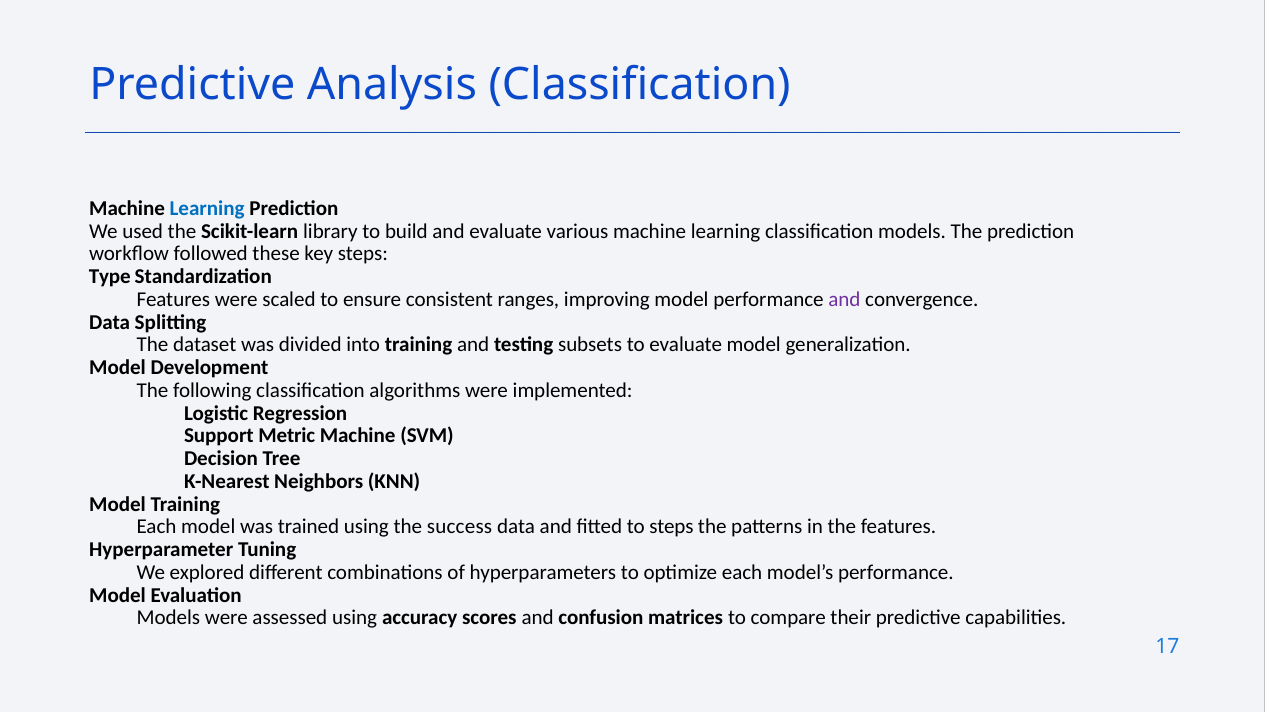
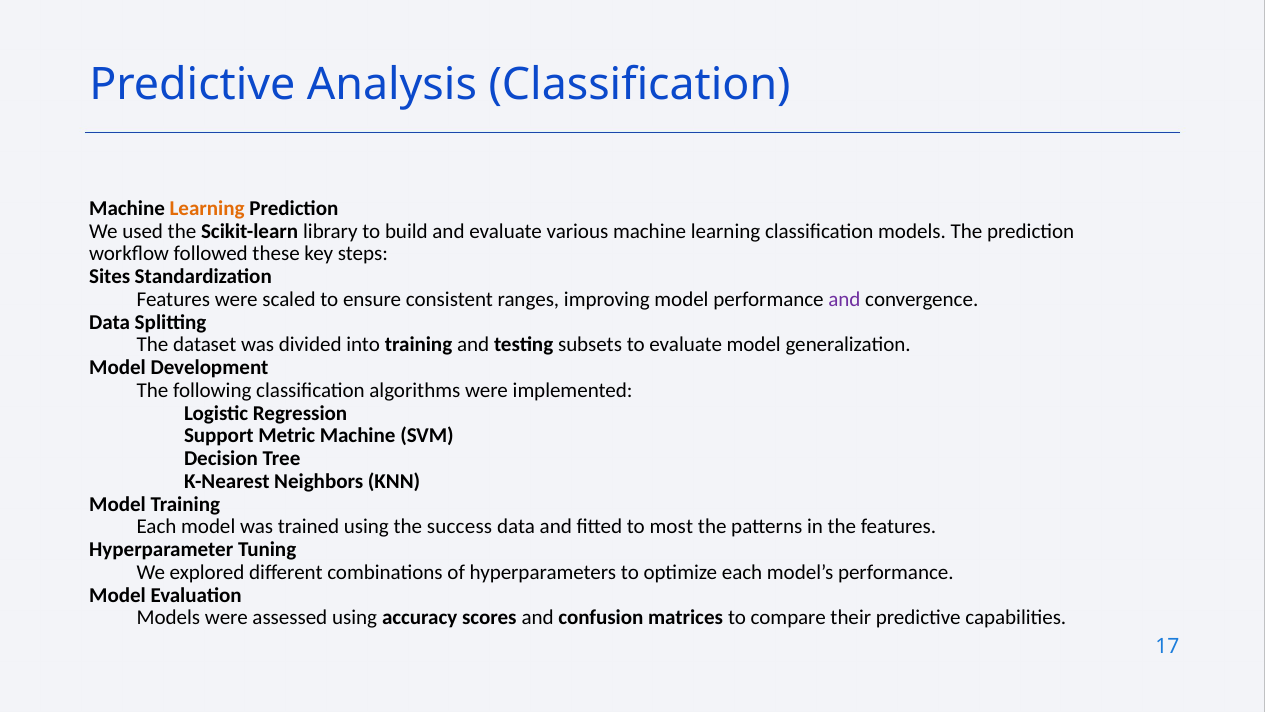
Learning at (207, 208) colour: blue -> orange
Type: Type -> Sites
to steps: steps -> most
